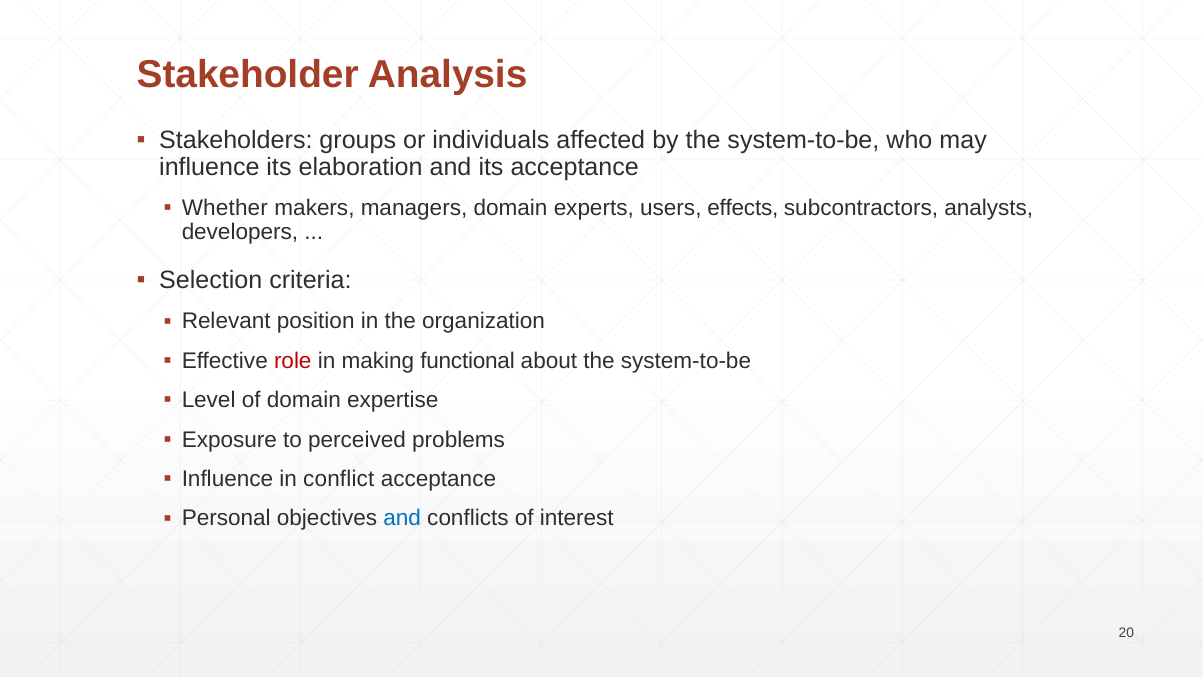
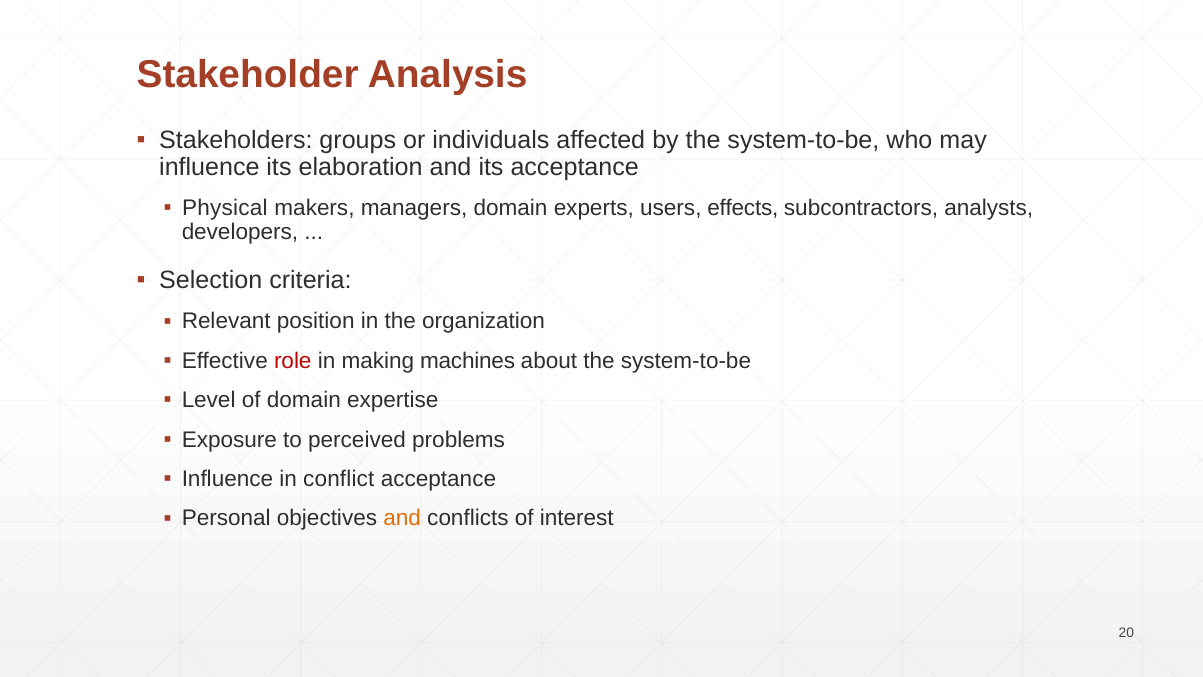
Whether: Whether -> Physical
functional: functional -> machines
and at (402, 518) colour: blue -> orange
